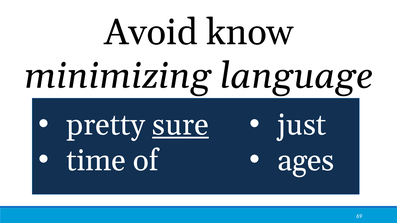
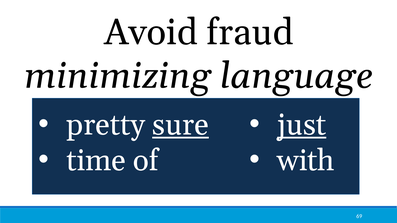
know: know -> fraud
just underline: none -> present
ages: ages -> with
